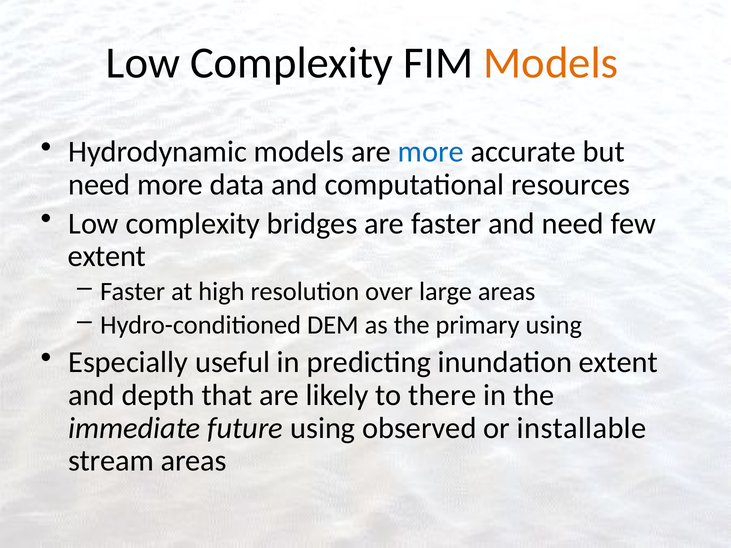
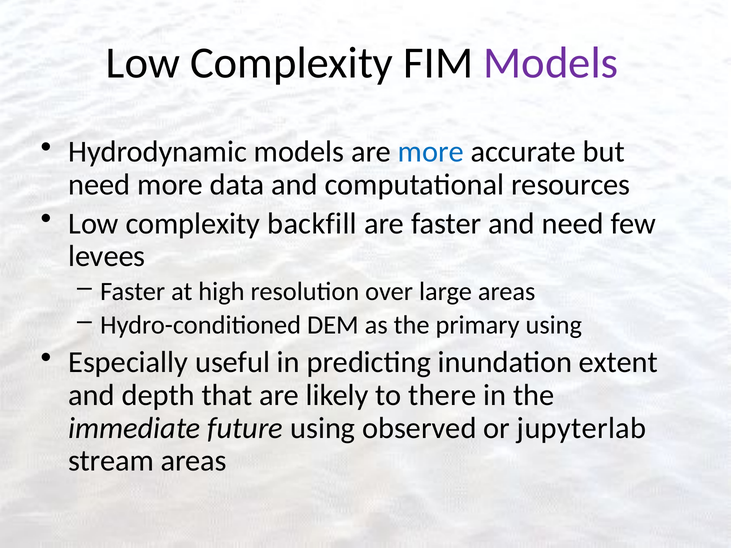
Models at (551, 63) colour: orange -> purple
bridges: bridges -> backfill
extent at (107, 257): extent -> levees
installable: installable -> jupyterlab
